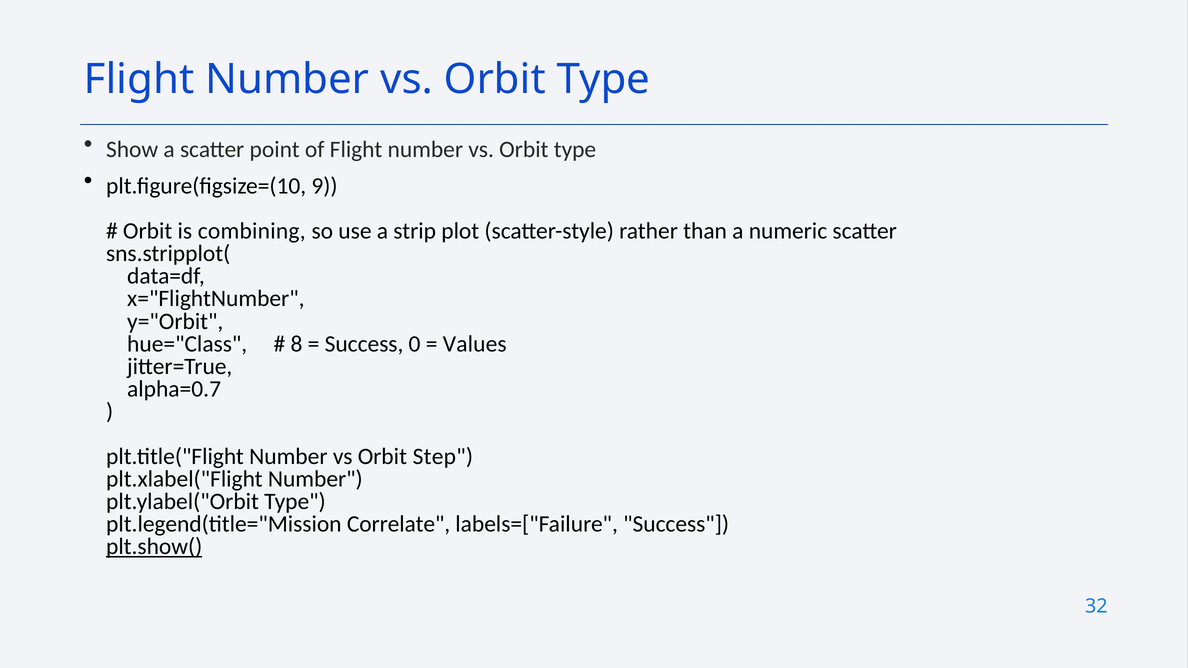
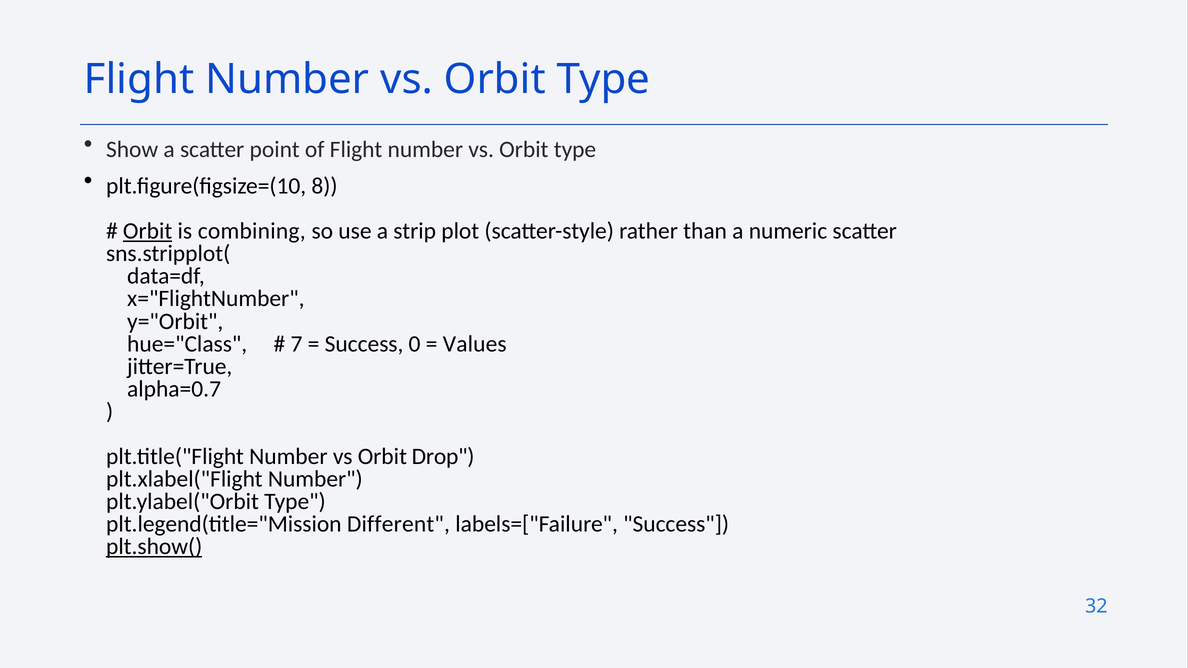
9: 9 -> 8
Orbit at (148, 231) underline: none -> present
8: 8 -> 7
Step: Step -> Drop
Correlate: Correlate -> Different
